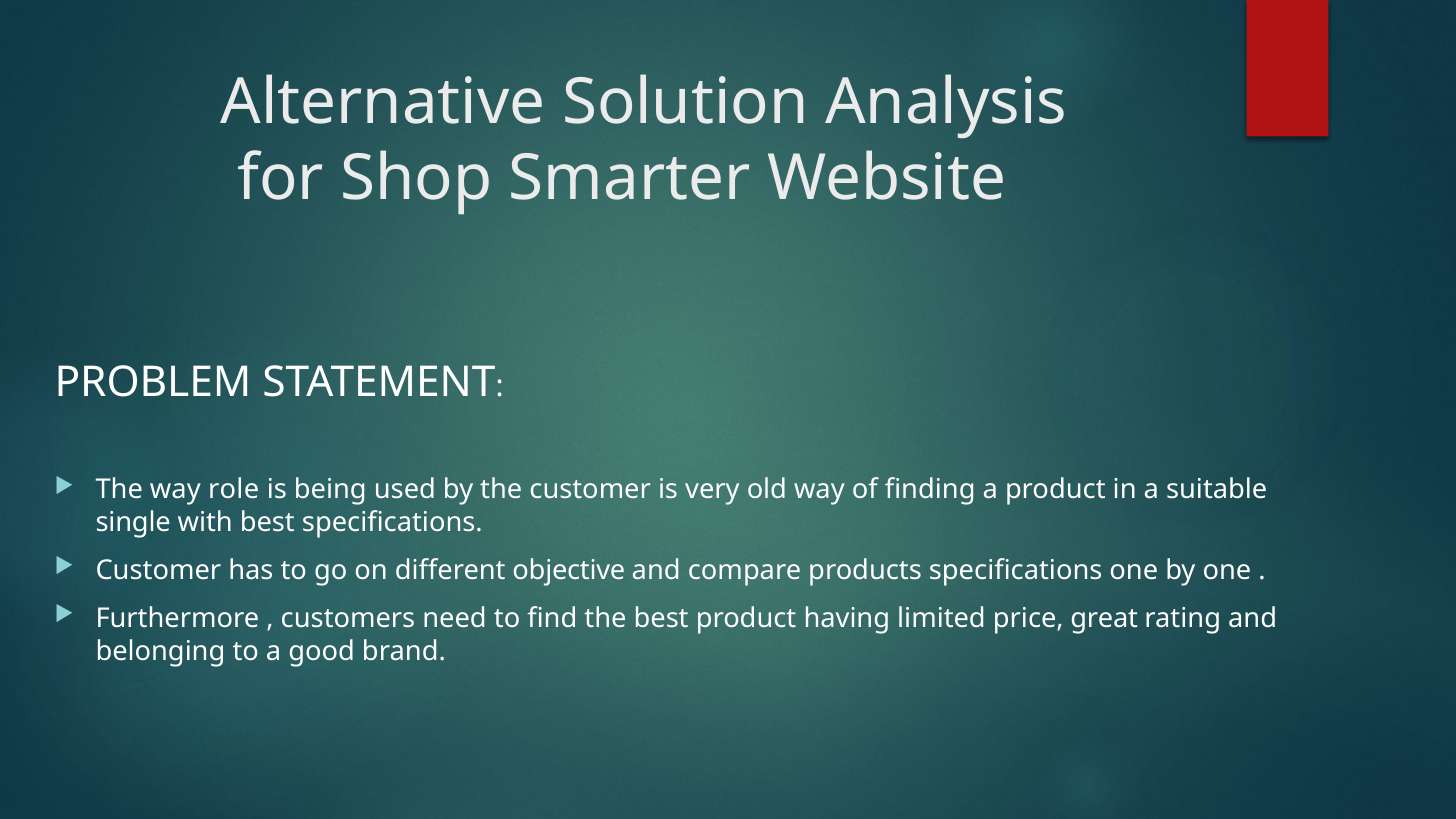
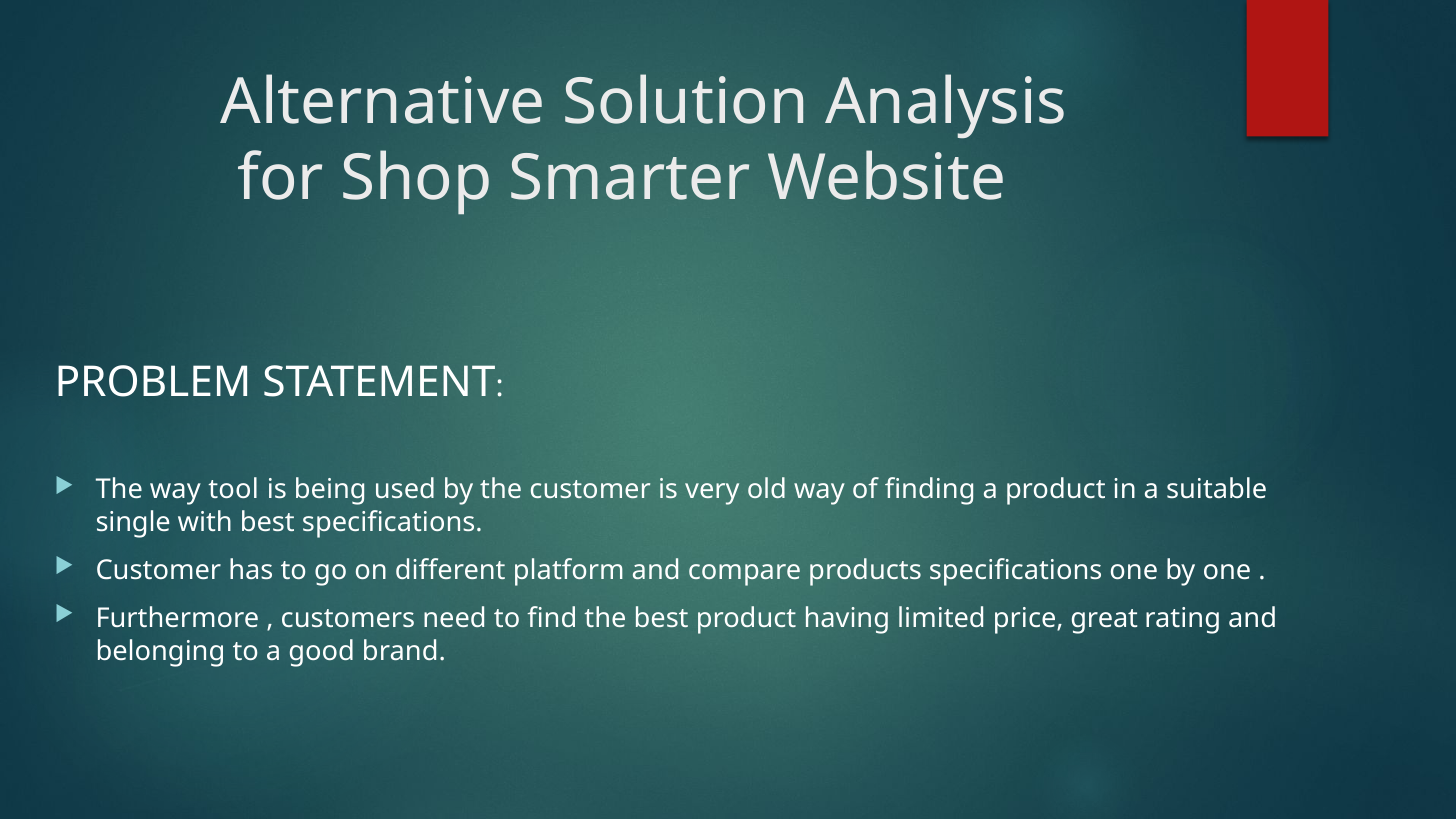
role: role -> tool
objective: objective -> platform
